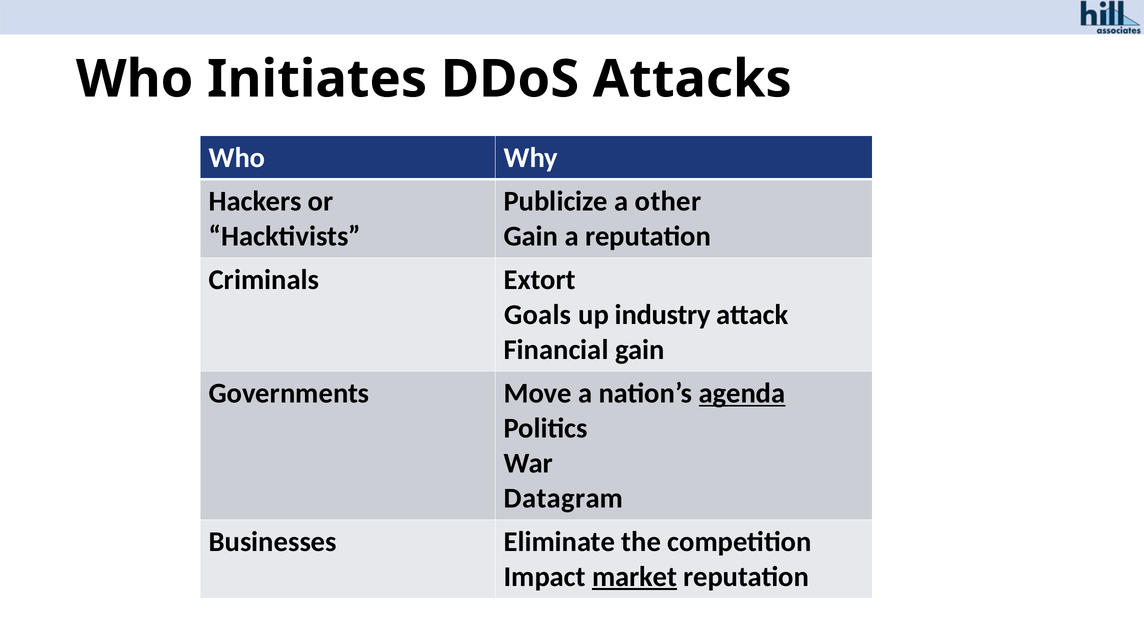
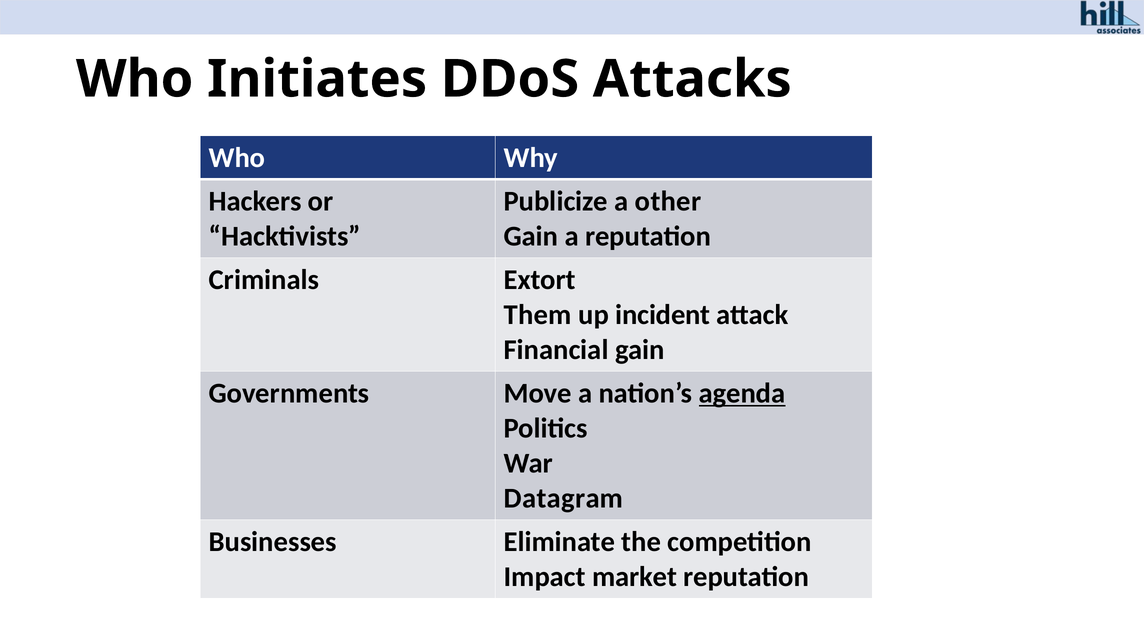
Goals: Goals -> Them
industry: industry -> incident
market underline: present -> none
